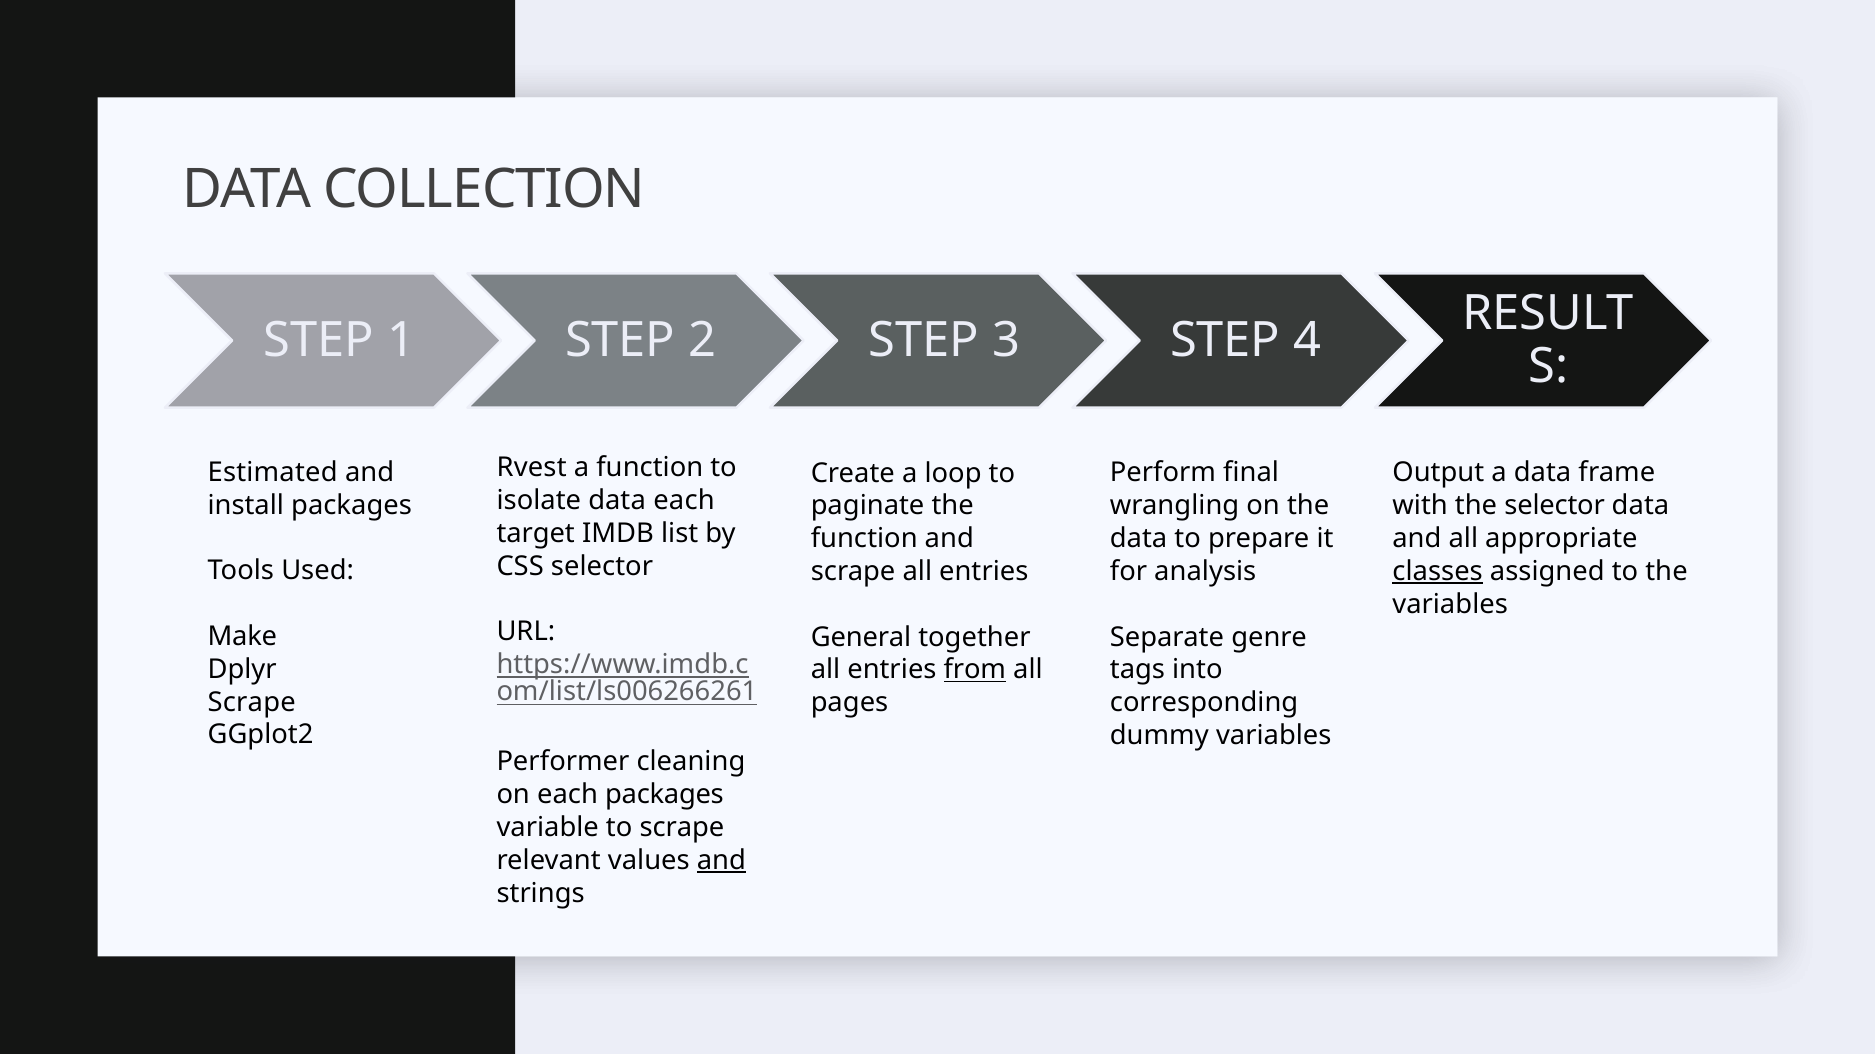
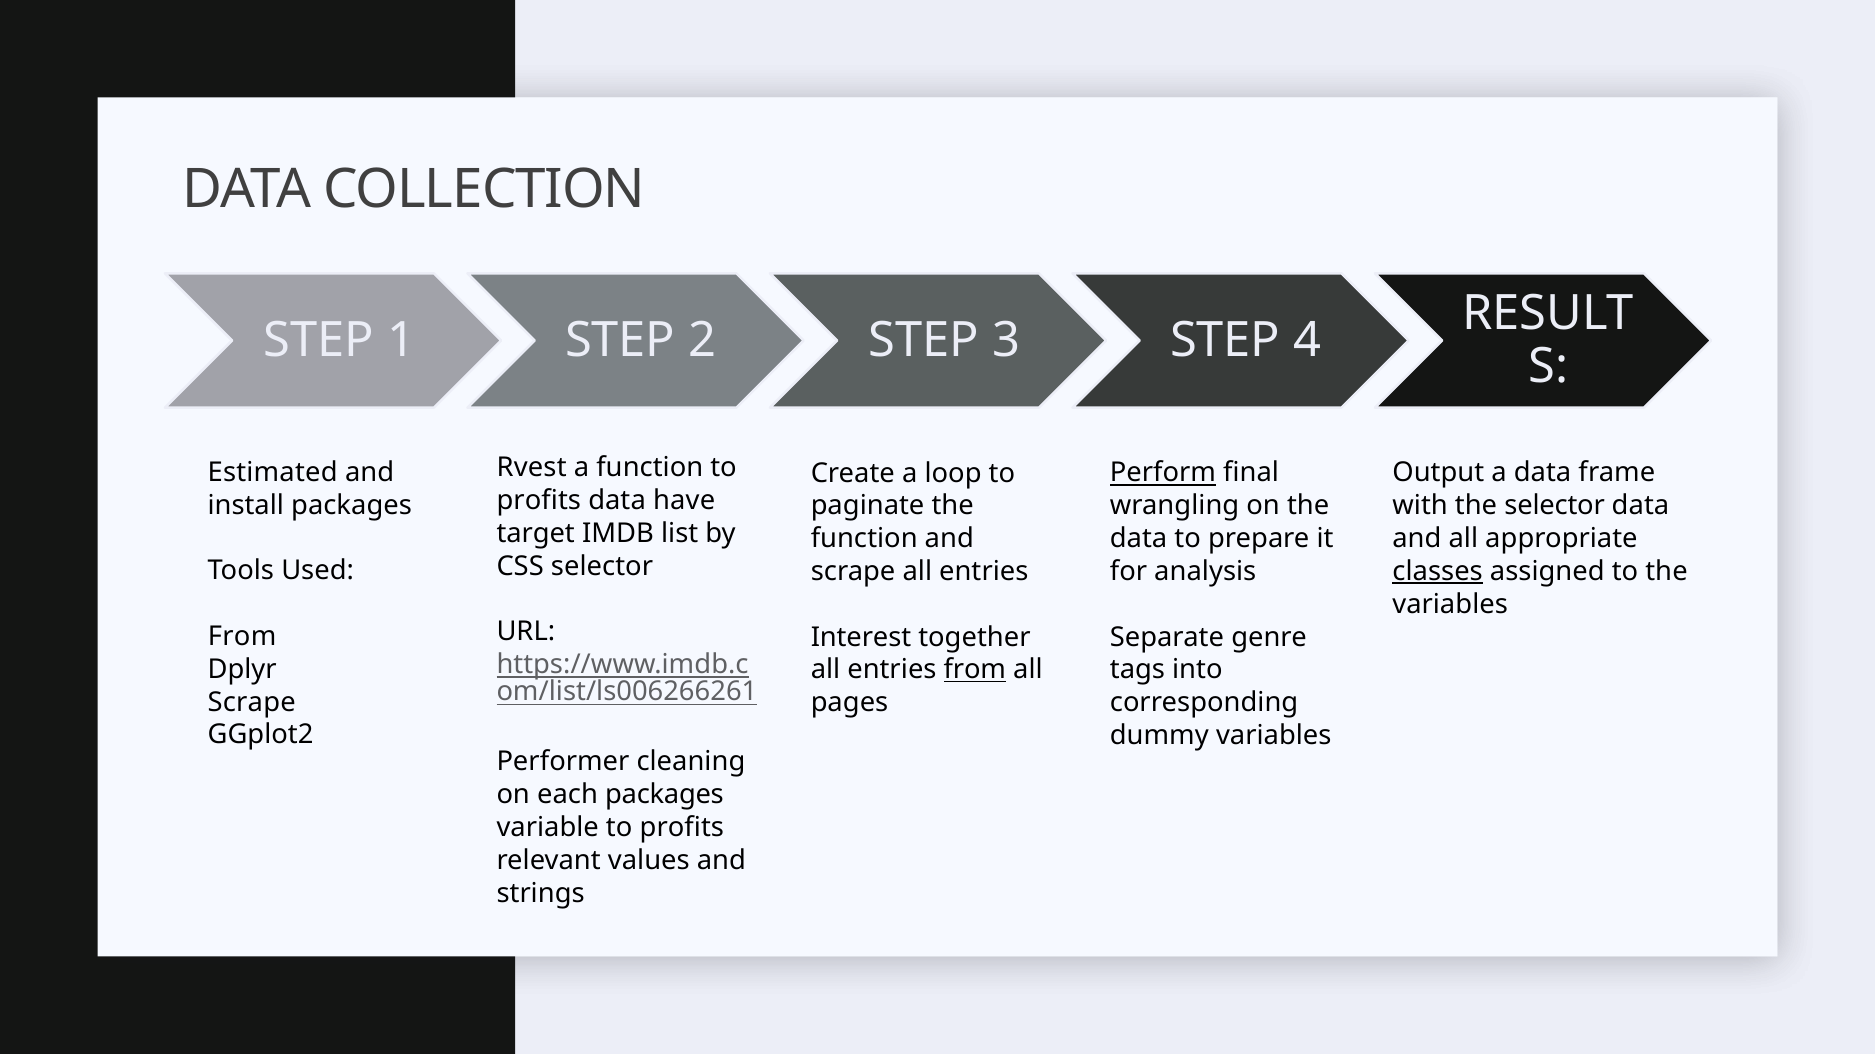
Perform underline: none -> present
isolate at (539, 501): isolate -> profits
data each: each -> have
Make at (242, 637): Make -> From
General: General -> Interest
variable to scrape: scrape -> profits
and at (721, 861) underline: present -> none
